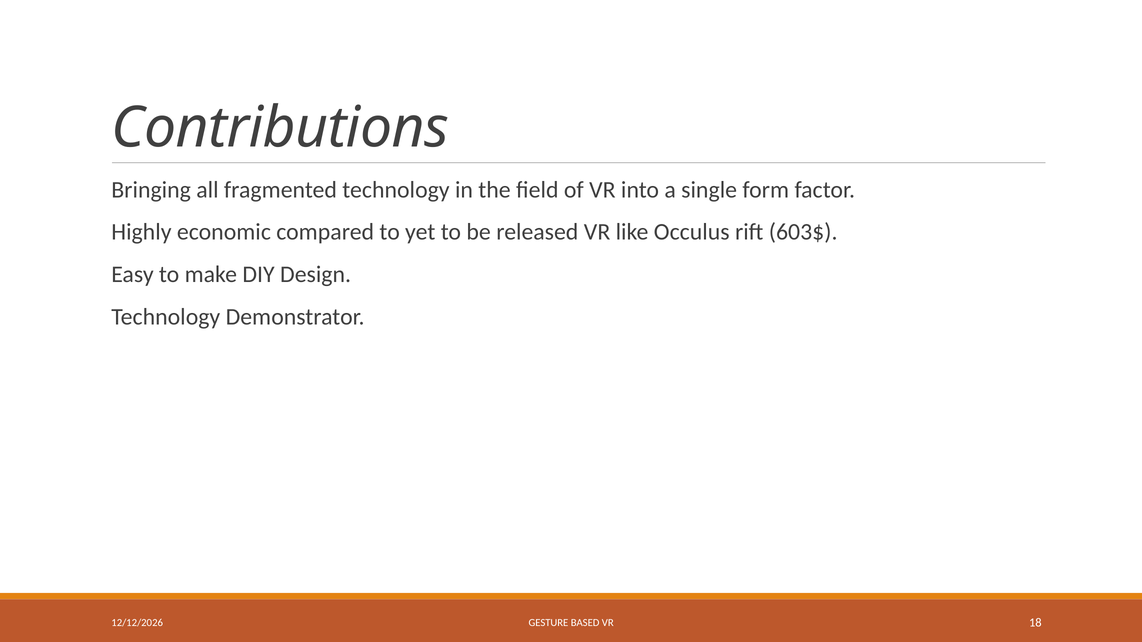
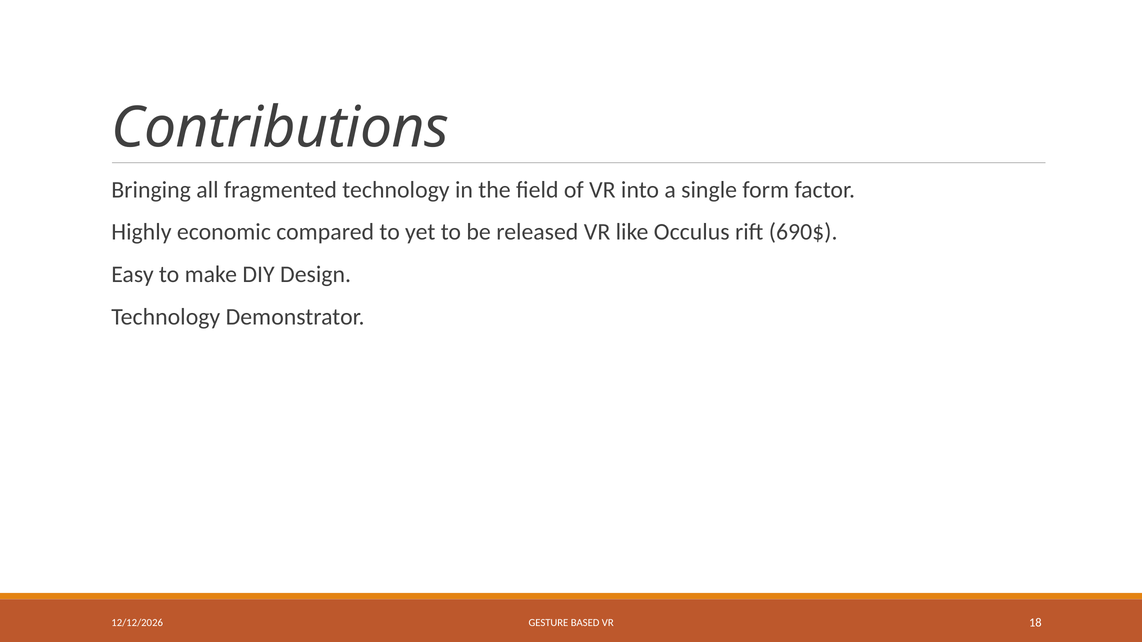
603$: 603$ -> 690$
